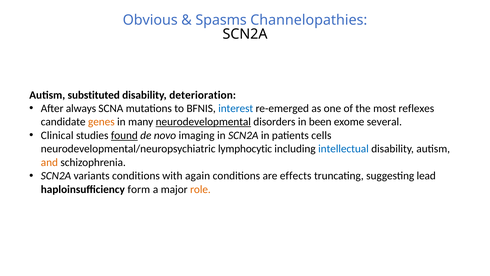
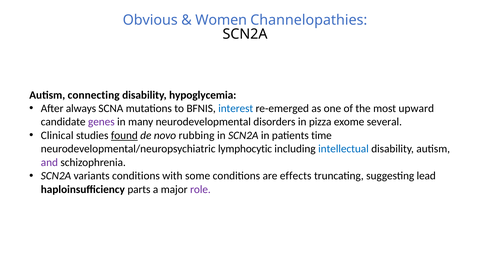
Spasms: Spasms -> Women
substituted: substituted -> connecting
deterioration: deterioration -> hypoglycemia
reflexes: reflexes -> upward
genes colour: orange -> purple
neurodevelopmental underline: present -> none
been: been -> pizza
imaging: imaging -> rubbing
cells: cells -> time
and colour: orange -> purple
again: again -> some
form: form -> parts
role colour: orange -> purple
